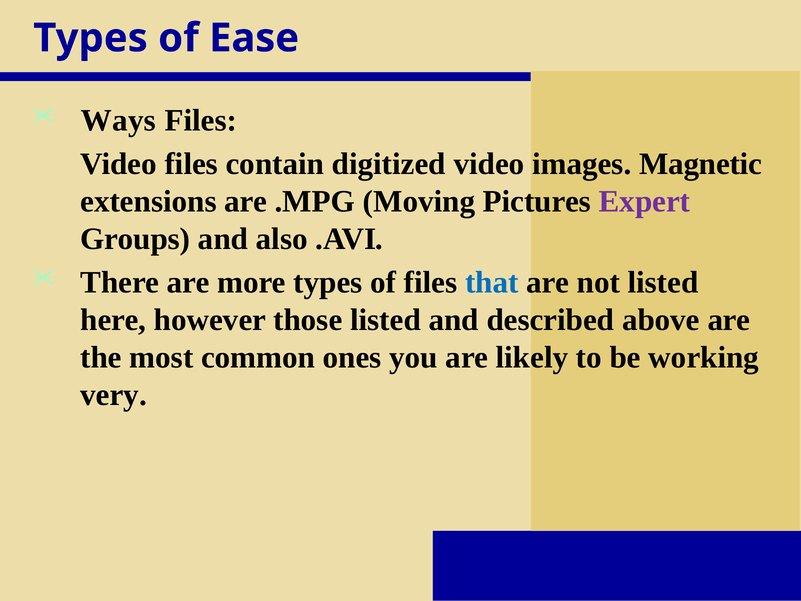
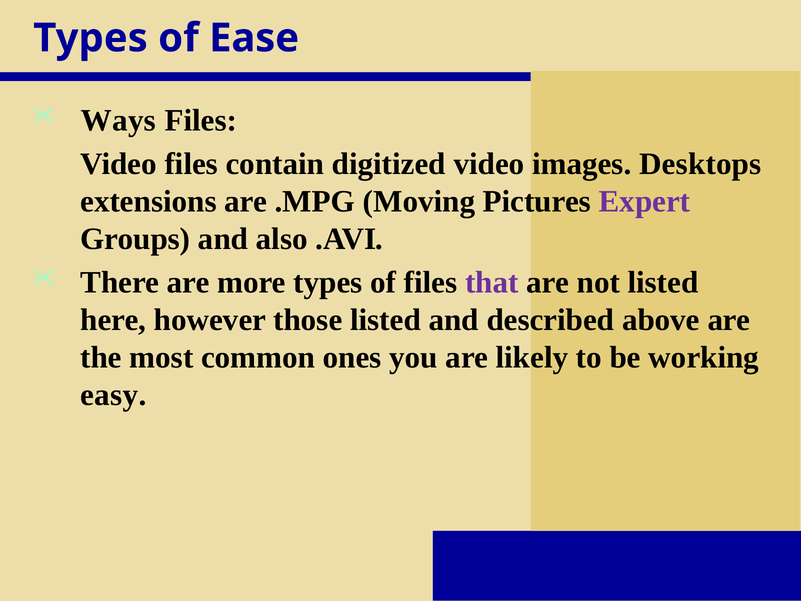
Magnetic: Magnetic -> Desktops
that colour: blue -> purple
very: very -> easy
